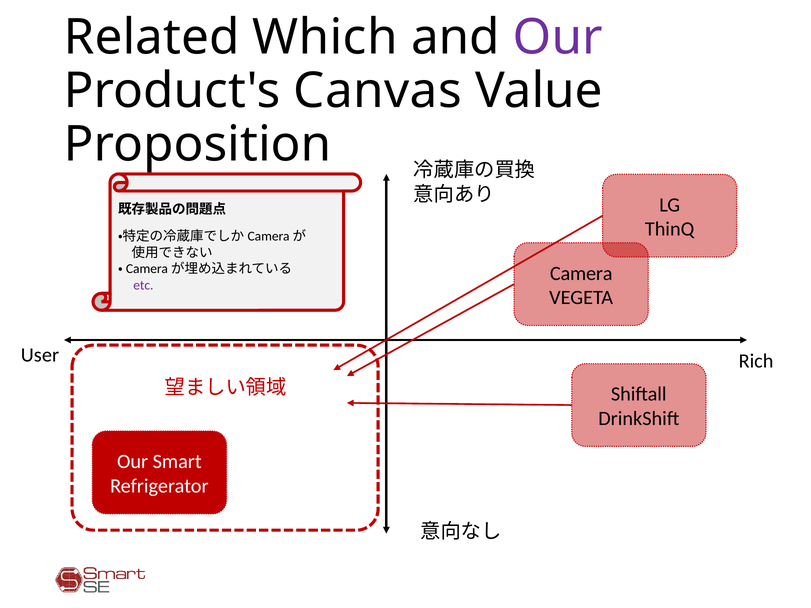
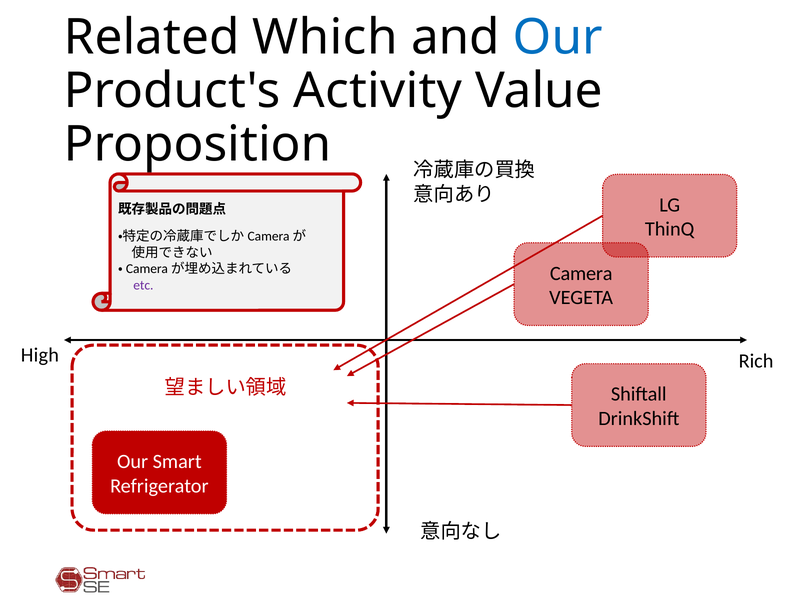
Our at (558, 37) colour: purple -> blue
Canvas: Canvas -> Activity
User: User -> High
